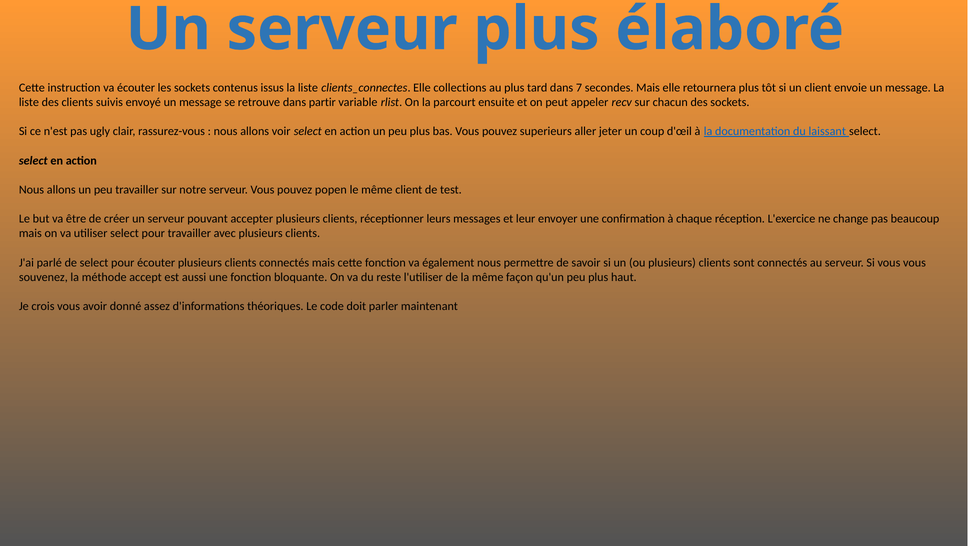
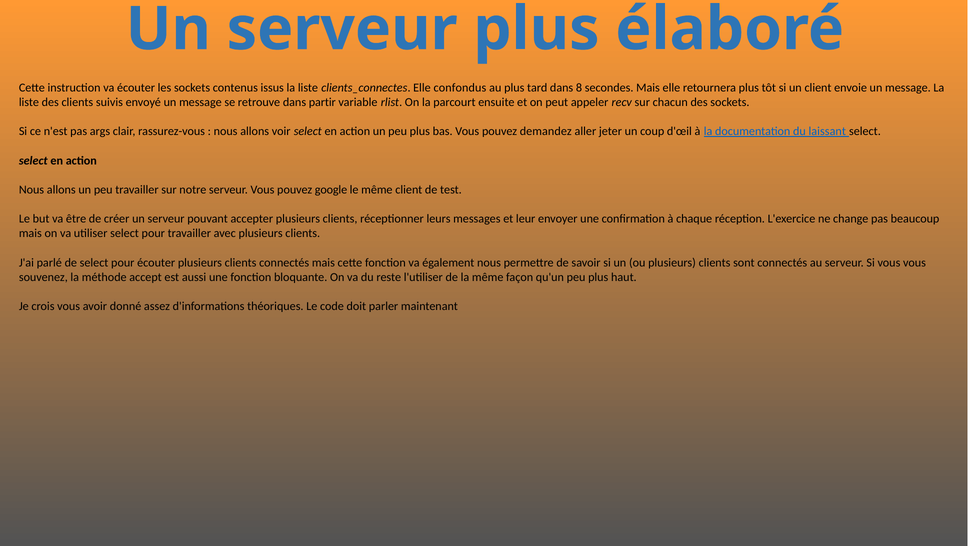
collections: collections -> confondus
7: 7 -> 8
ugly: ugly -> args
superieurs: superieurs -> demandez
popen: popen -> google
